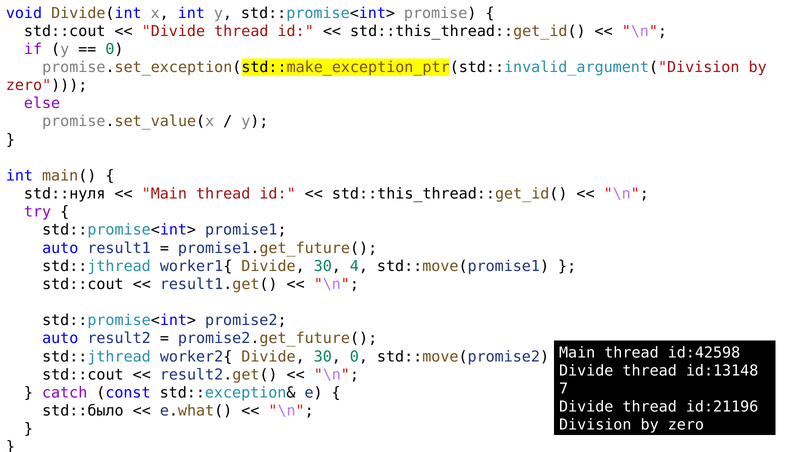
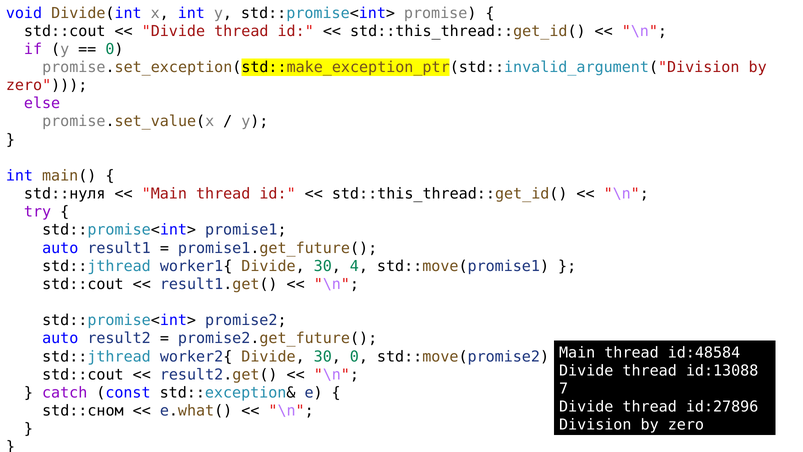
id:42598: id:42598 -> id:48584
id:13148: id:13148 -> id:13088
id:21196: id:21196 -> id:27896
std::было: std::было -> std::сном
